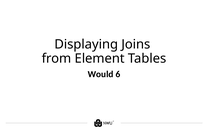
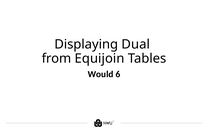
Joins: Joins -> Dual
Element: Element -> Equijoin
